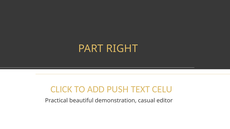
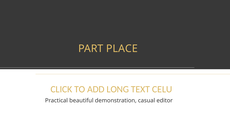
RIGHT: RIGHT -> PLACE
PUSH: PUSH -> LONG
